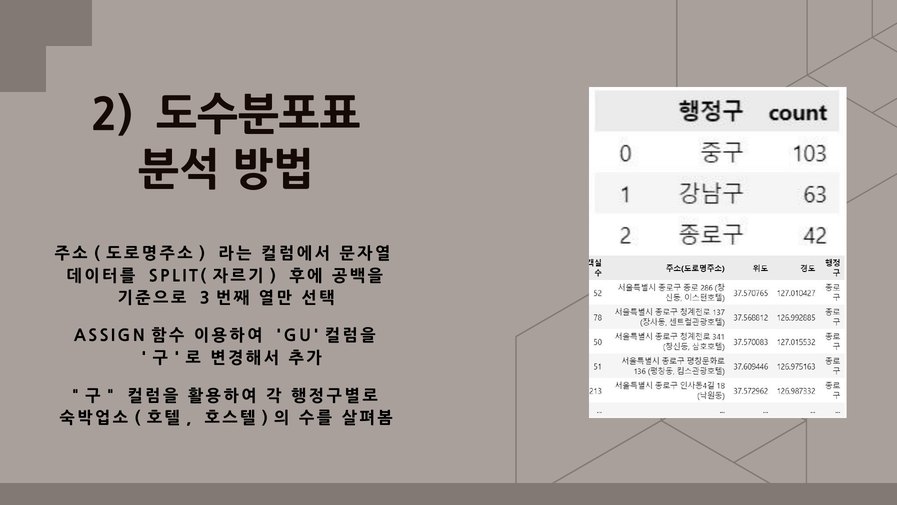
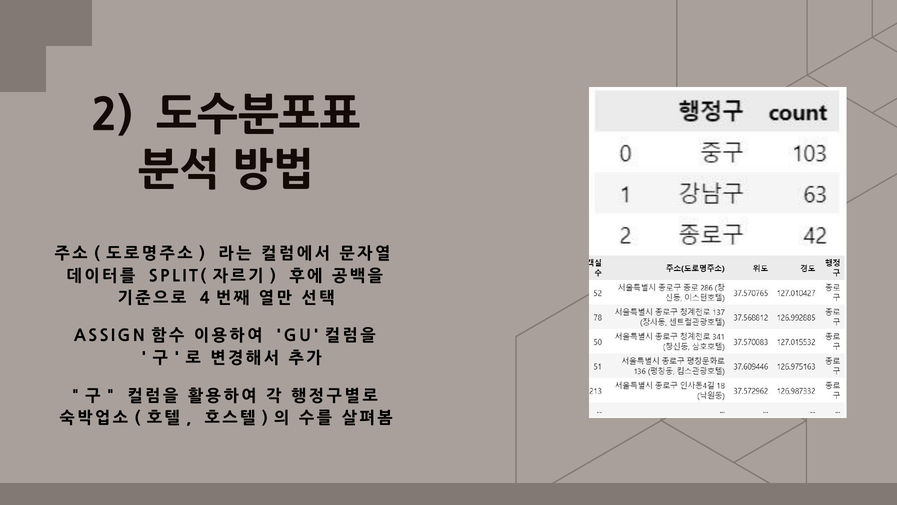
3: 3 -> 4
